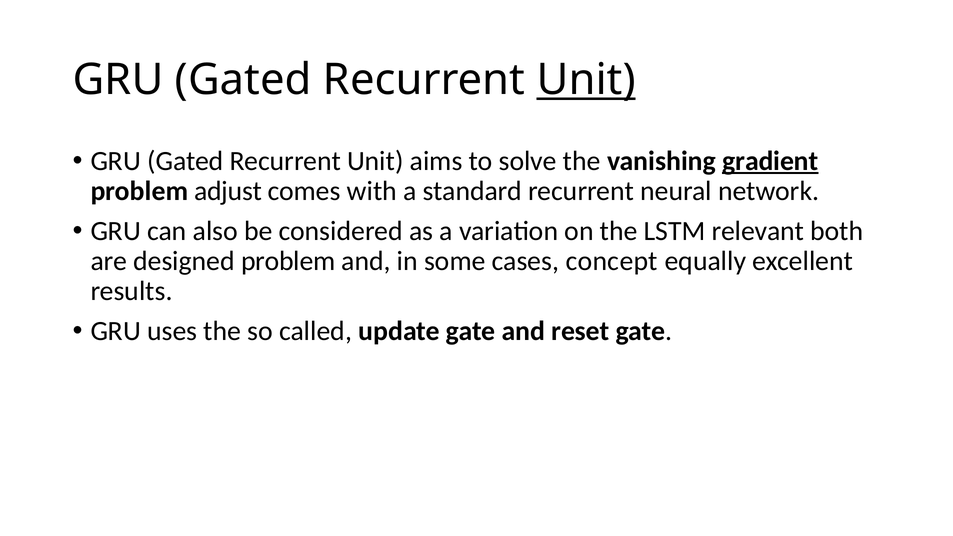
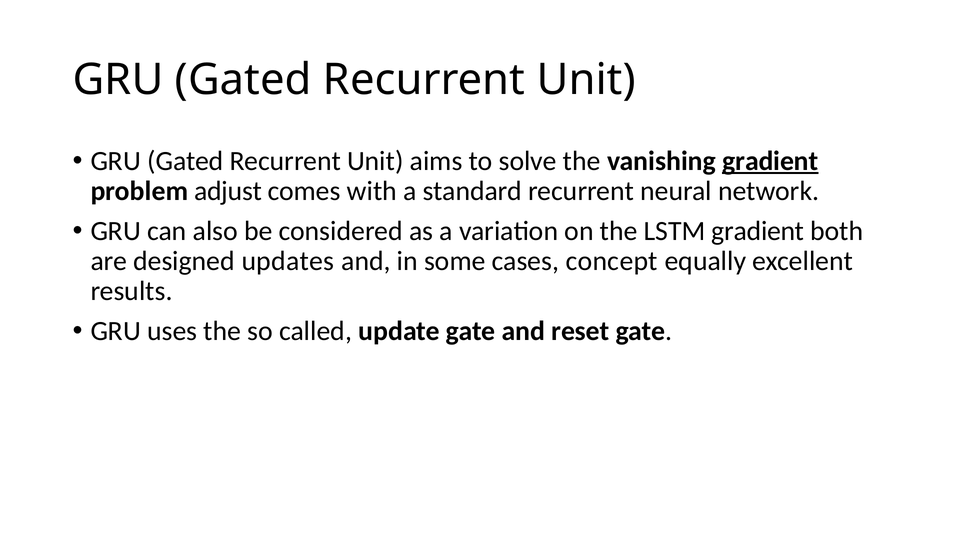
Unit at (586, 80) underline: present -> none
LSTM relevant: relevant -> gradient
designed problem: problem -> updates
